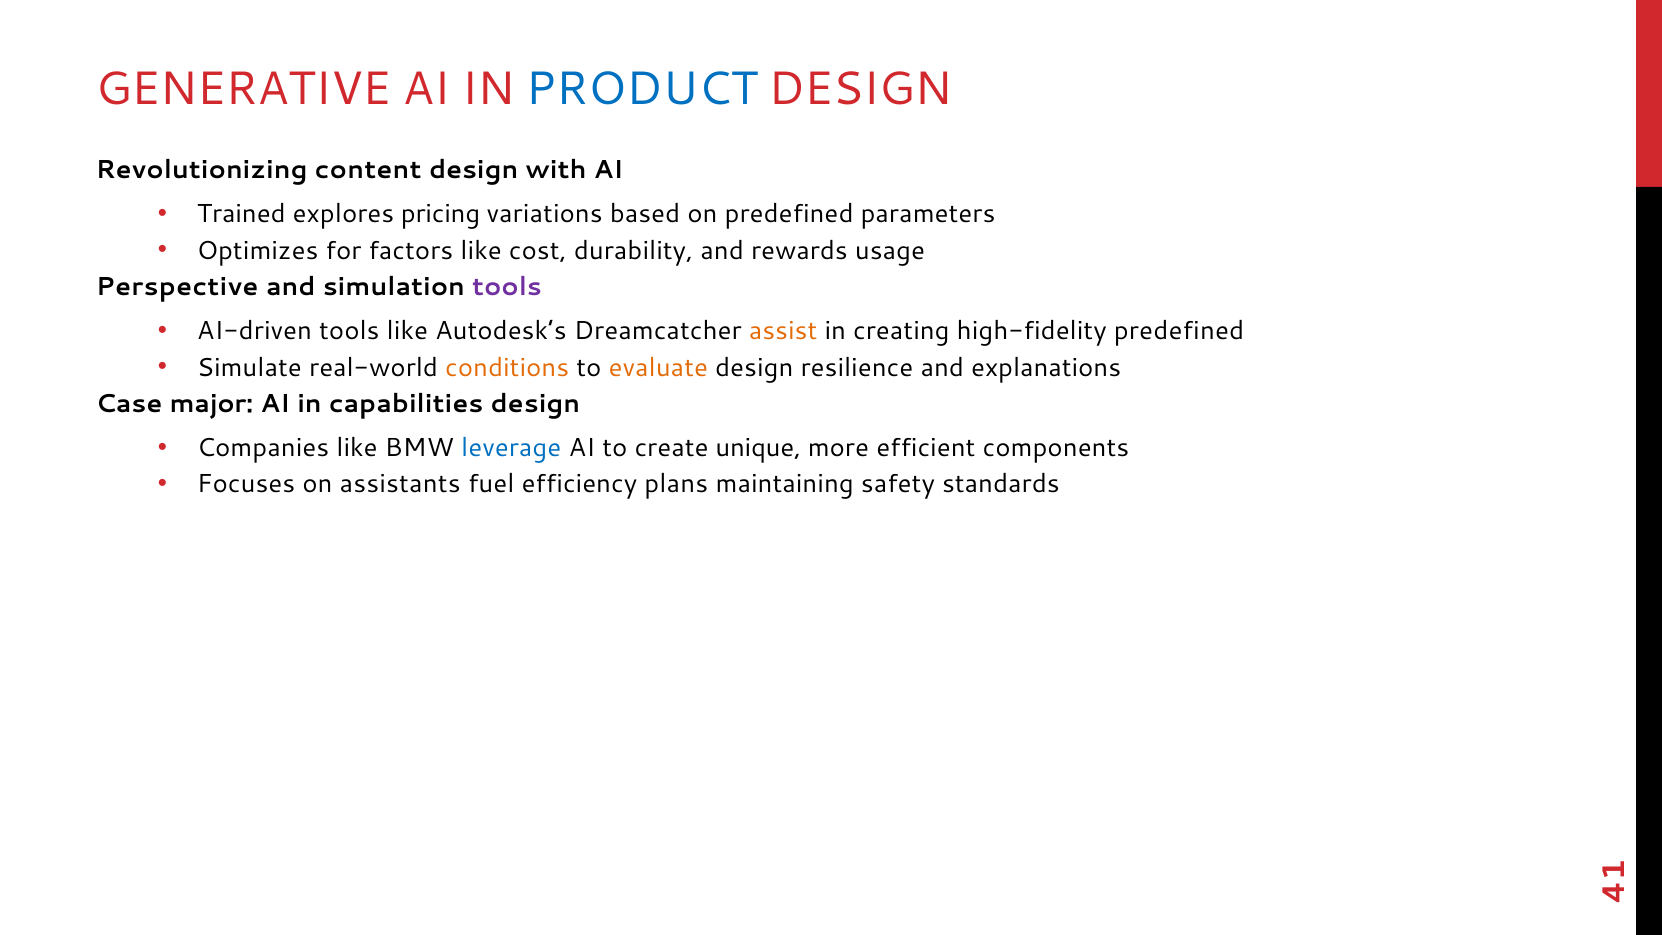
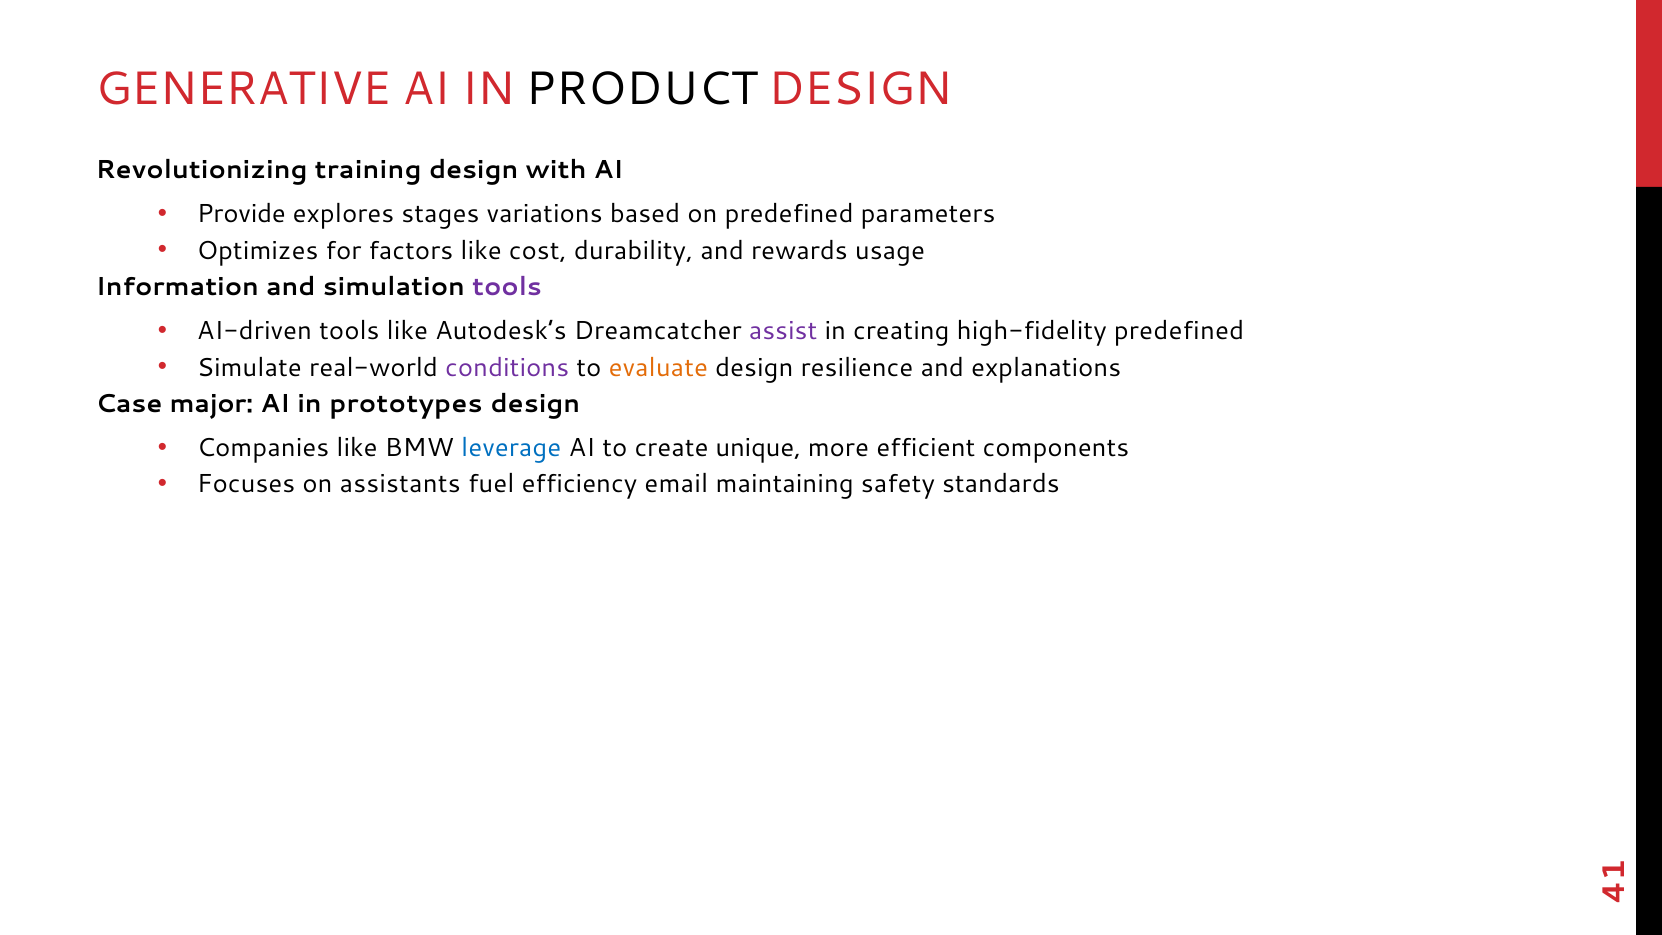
PRODUCT colour: blue -> black
content: content -> training
Trained: Trained -> Provide
pricing: pricing -> stages
Perspective: Perspective -> Information
assist colour: orange -> purple
conditions colour: orange -> purple
capabilities: capabilities -> prototypes
plans: plans -> email
